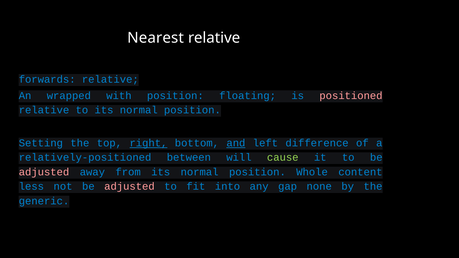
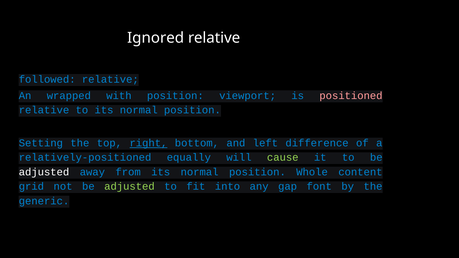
Nearest: Nearest -> Ignored
forwards: forwards -> followed
floating: floating -> viewport
and underline: present -> none
between: between -> equally
adjusted at (44, 172) colour: pink -> white
less: less -> grid
adjusted at (129, 187) colour: pink -> light green
none: none -> font
